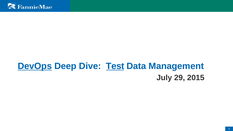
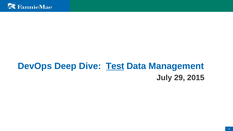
DevOps underline: present -> none
